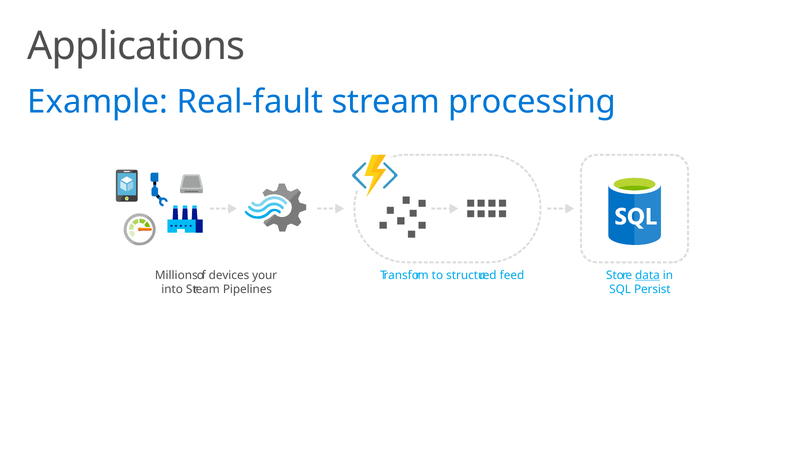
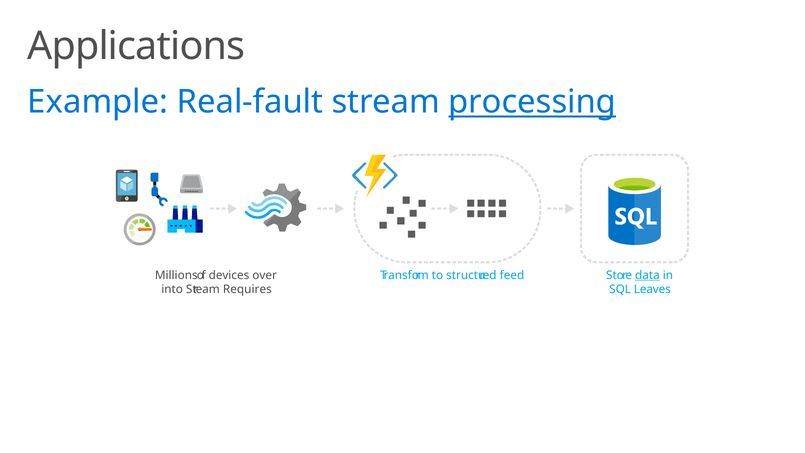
processing underline: none -> present
your: your -> over
Pipelines: Pipelines -> Requires
Persist: Persist -> Leaves
